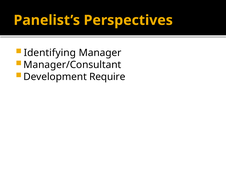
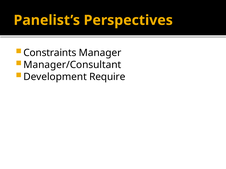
Identifying: Identifying -> Constraints
